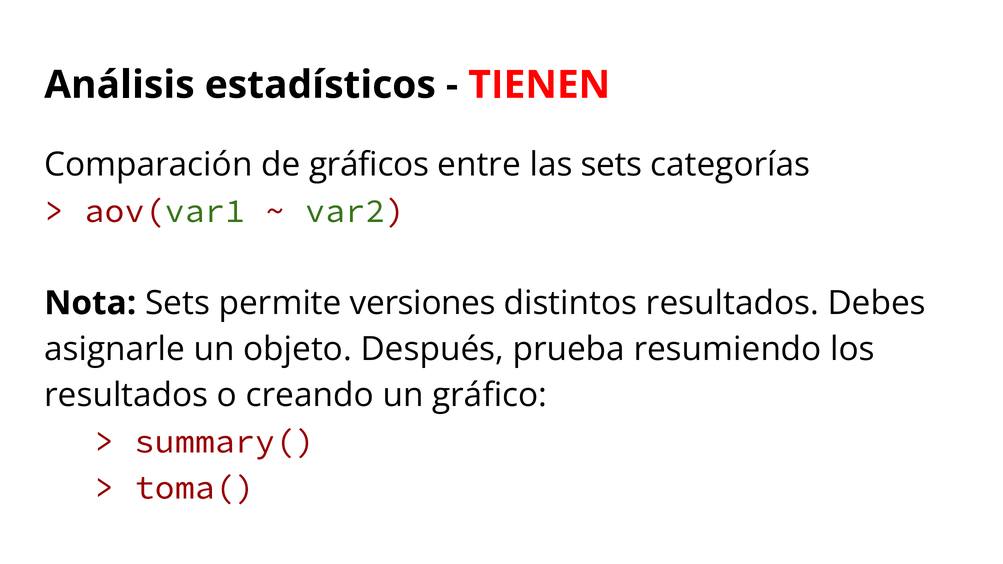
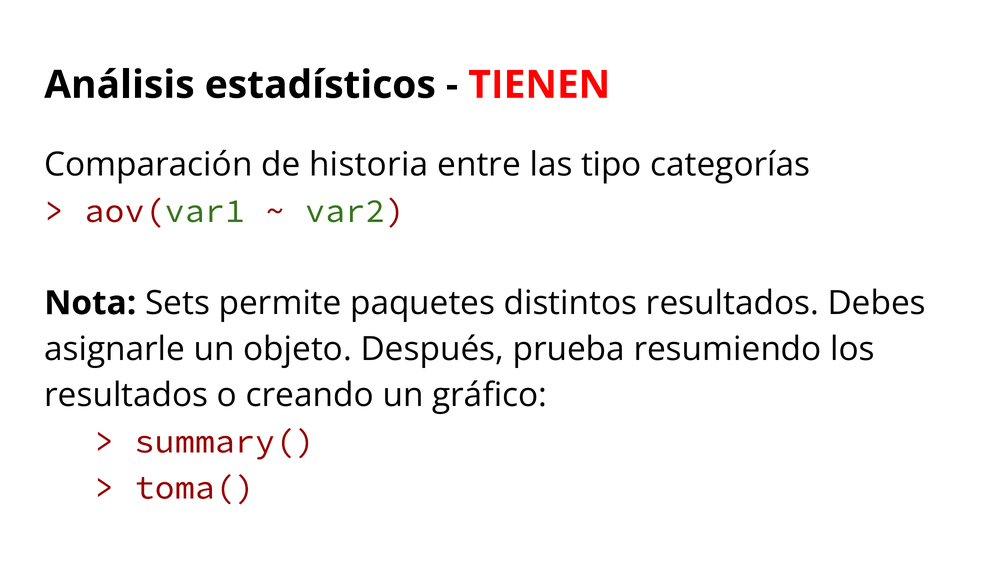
gráficos: gráficos -> historia
las sets: sets -> tipo
versiones: versiones -> paquetes
